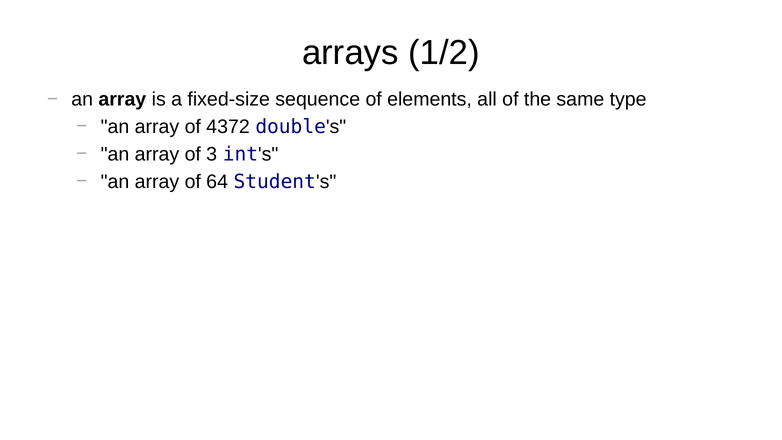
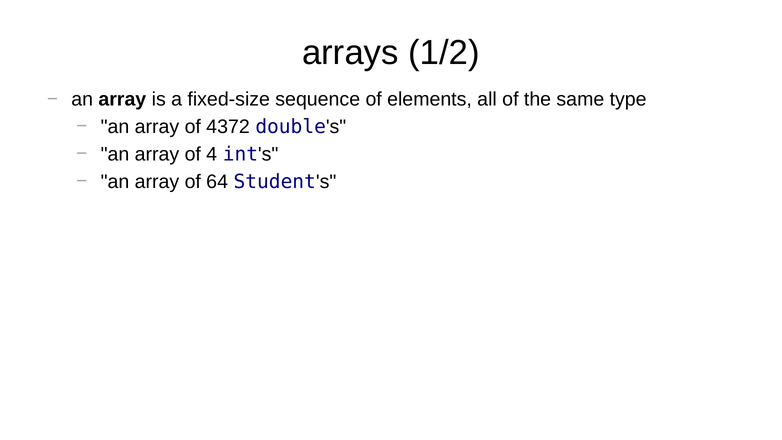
3: 3 -> 4
